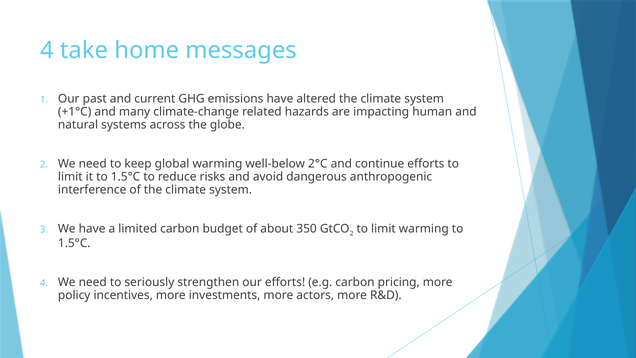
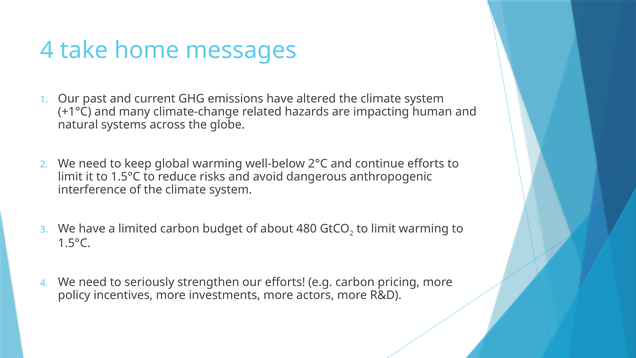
350: 350 -> 480
